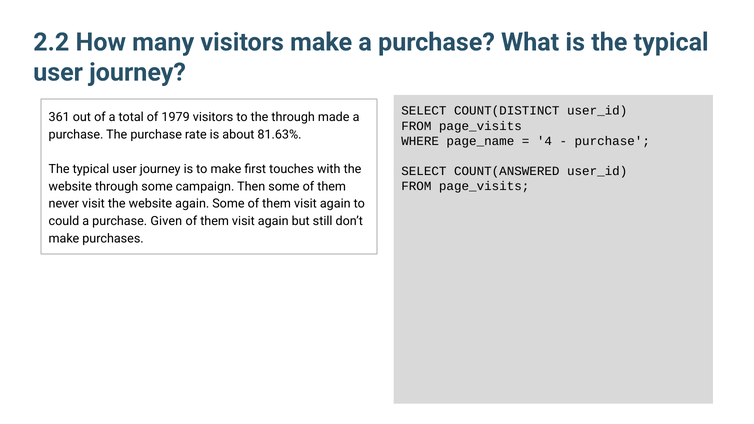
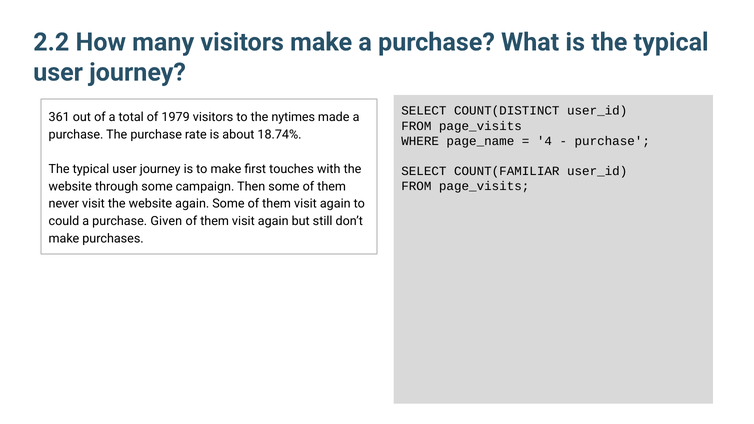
the through: through -> nytimes
81.63%: 81.63% -> 18.74%
COUNT(ANSWERED: COUNT(ANSWERED -> COUNT(FAMILIAR
